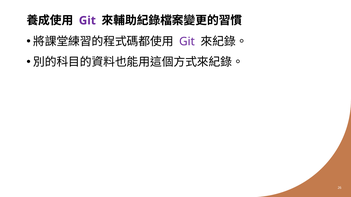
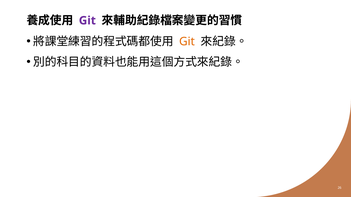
Git at (187, 42) colour: purple -> orange
